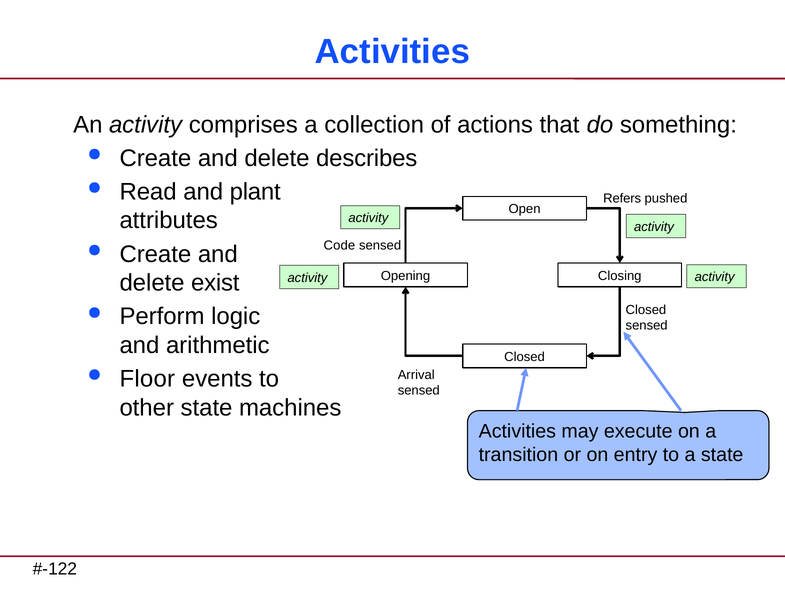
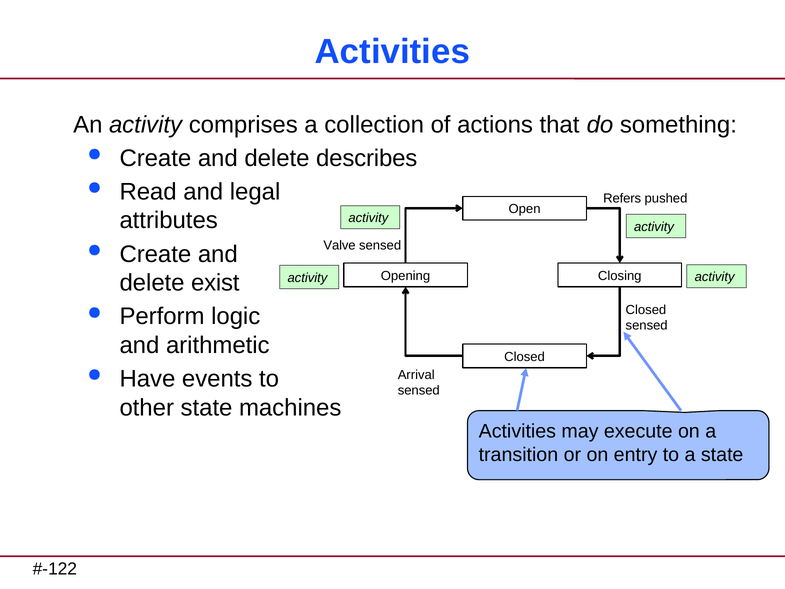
plant: plant -> legal
Code: Code -> Valve
Floor: Floor -> Have
